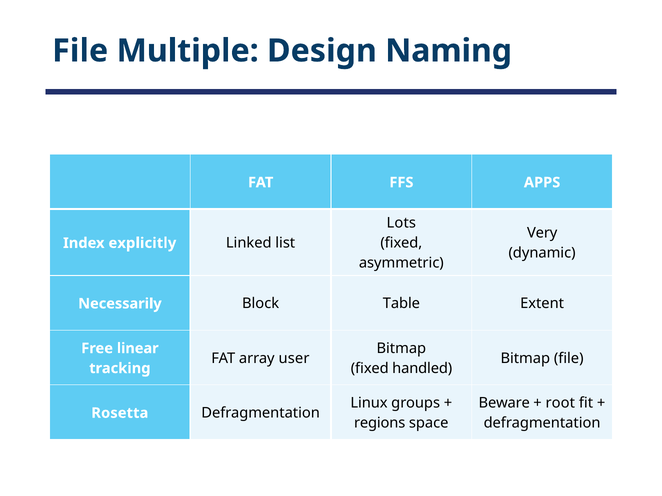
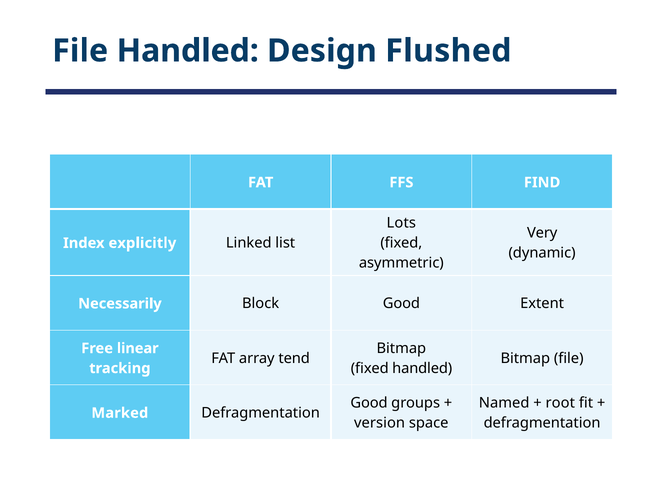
File Multiple: Multiple -> Handled
Naming: Naming -> Flushed
APPS: APPS -> FIND
Block Table: Table -> Good
user: user -> tend
Linux at (369, 403): Linux -> Good
Beware: Beware -> Named
Rosetta: Rosetta -> Marked
regions: regions -> version
